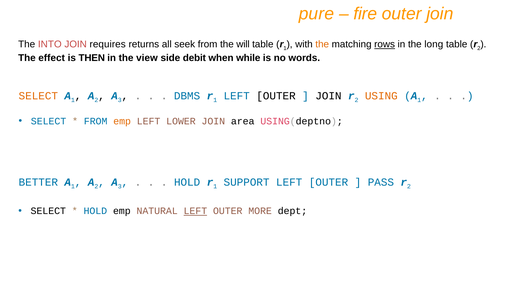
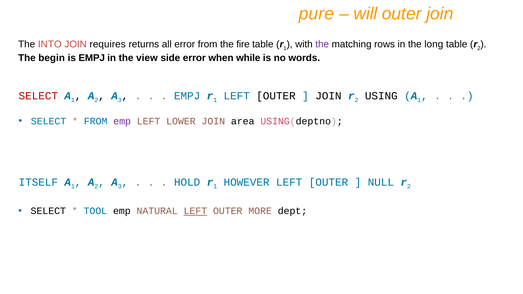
fire: fire -> will
all seek: seek -> error
will: will -> fire
the at (322, 44) colour: orange -> purple
rows underline: present -> none
effect: effect -> begin
is THEN: THEN -> EMPJ
side debit: debit -> error
SELECT at (38, 96) colour: orange -> red
DBMS at (187, 96): DBMS -> EMPJ
USING colour: orange -> black
emp at (122, 121) colour: orange -> purple
BETTER: BETTER -> ITSELF
SUPPORT: SUPPORT -> HOWEVER
PASS: PASS -> NULL
HOLD at (95, 211): HOLD -> TOOL
